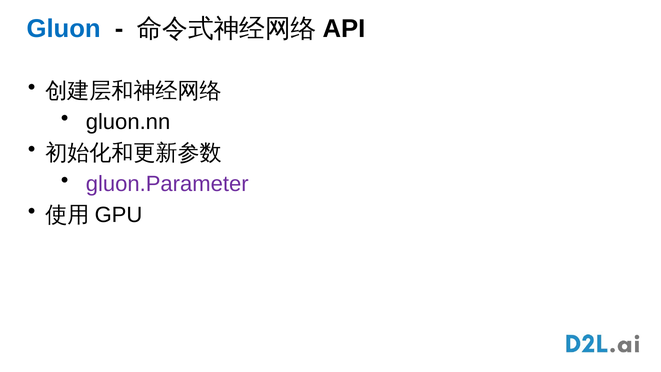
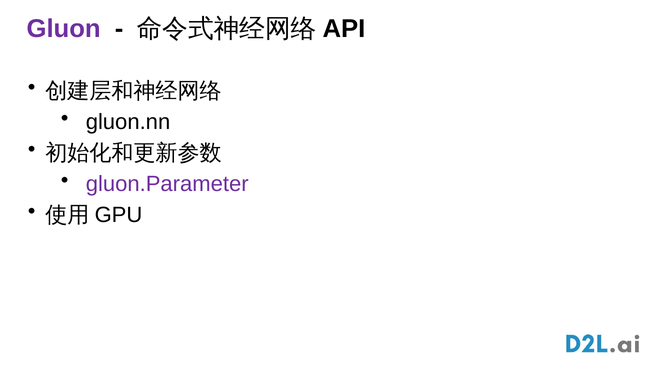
Gluon colour: blue -> purple
